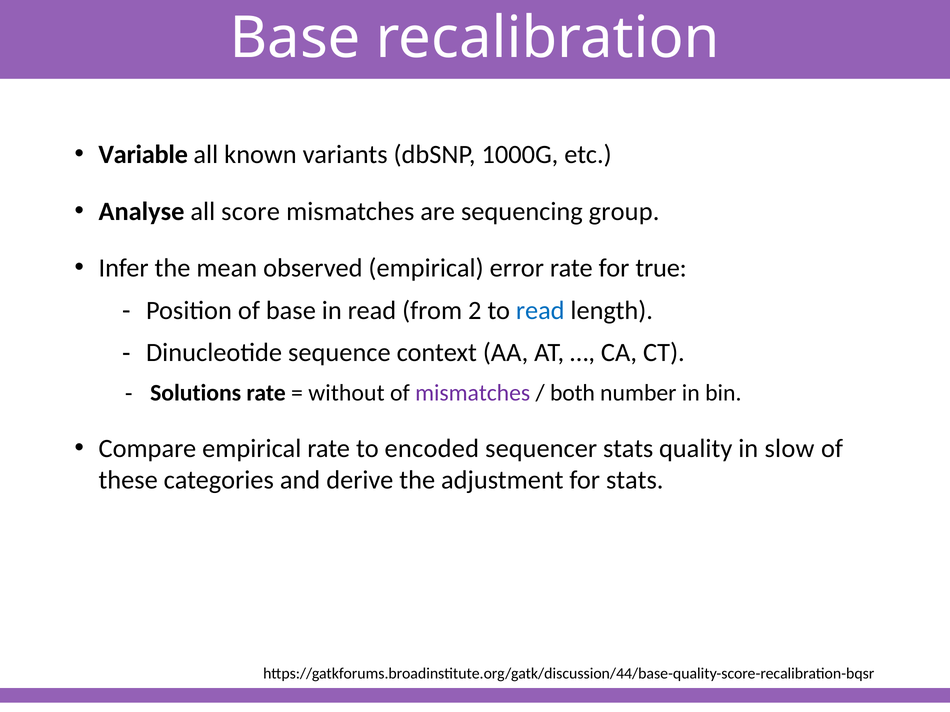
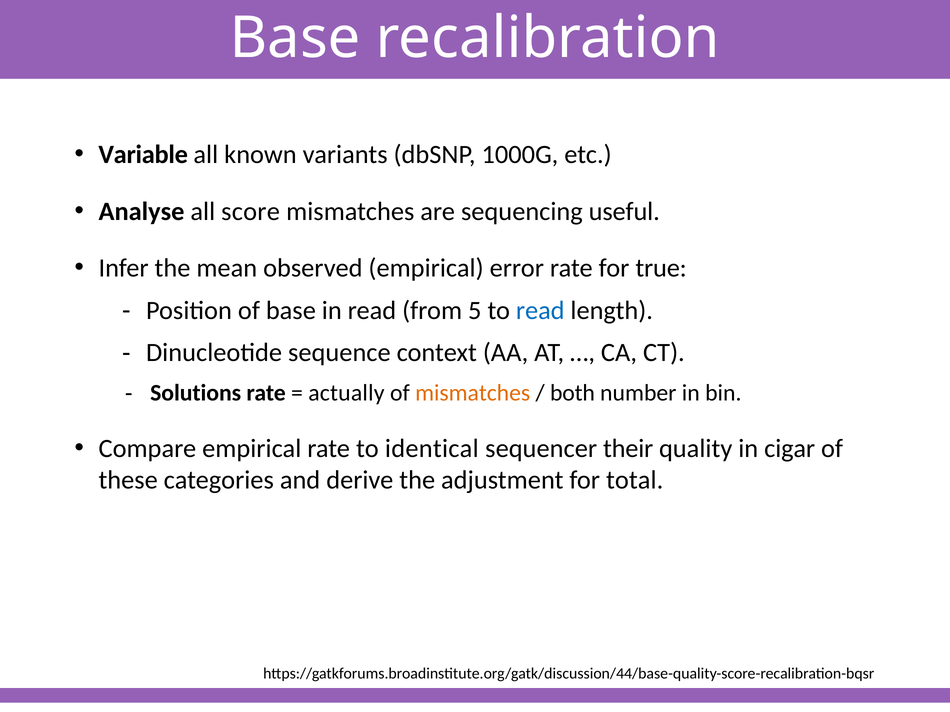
group: group -> useful
2: 2 -> 5
without: without -> actually
mismatches at (473, 393) colour: purple -> orange
encoded: encoded -> identical
sequencer stats: stats -> their
slow: slow -> cigar
for stats: stats -> total
